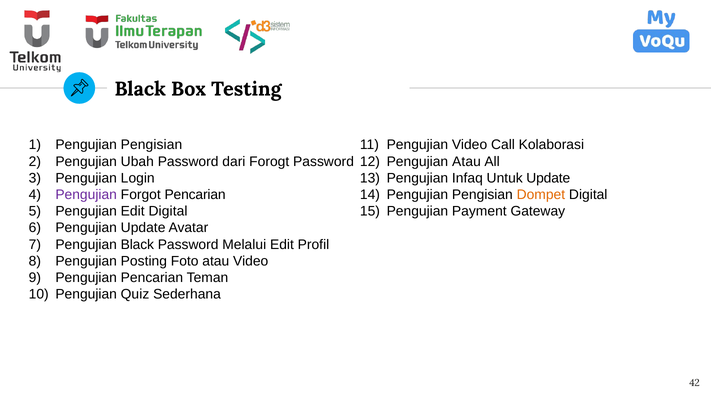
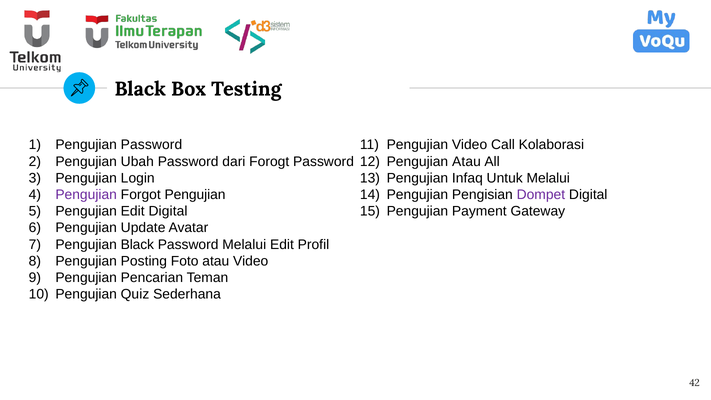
Pengisian at (151, 145): Pengisian -> Password
Untuk Update: Update -> Melalui
Forgot Pencarian: Pencarian -> Pengujian
Dompet colour: orange -> purple
